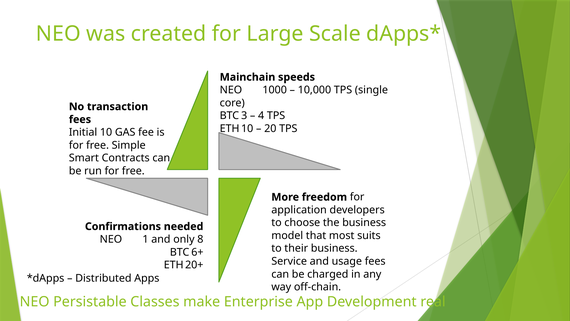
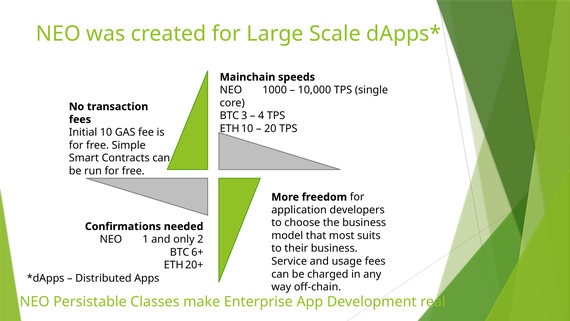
8: 8 -> 2
